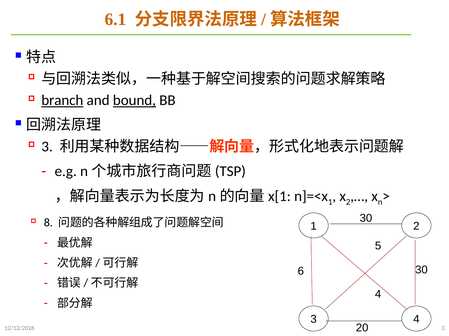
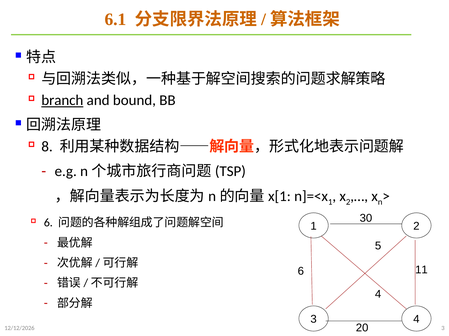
bound underline: present -> none
3 at (47, 147): 3 -> 8
8 at (48, 223): 8 -> 6
6 30: 30 -> 11
